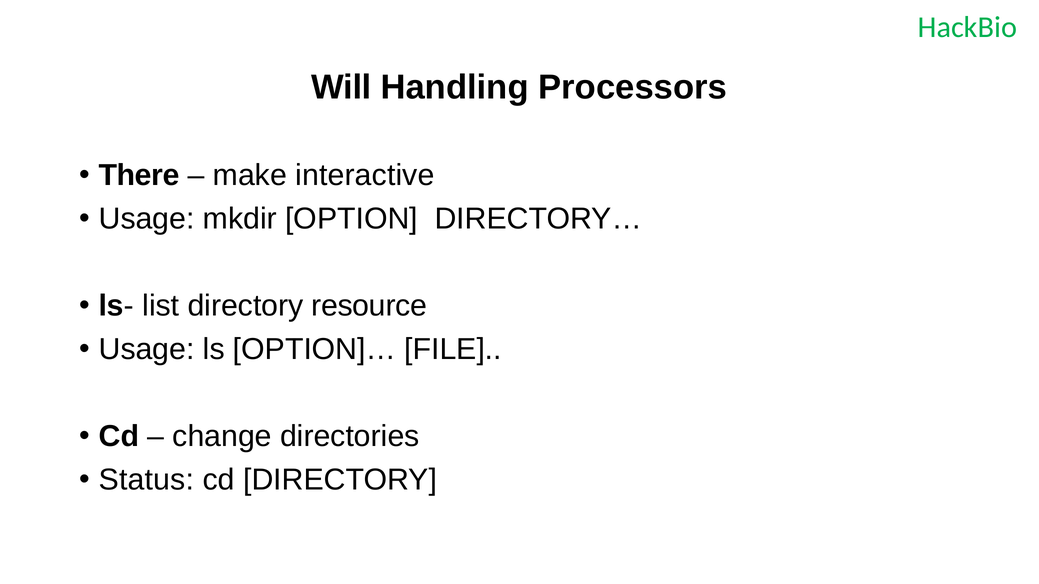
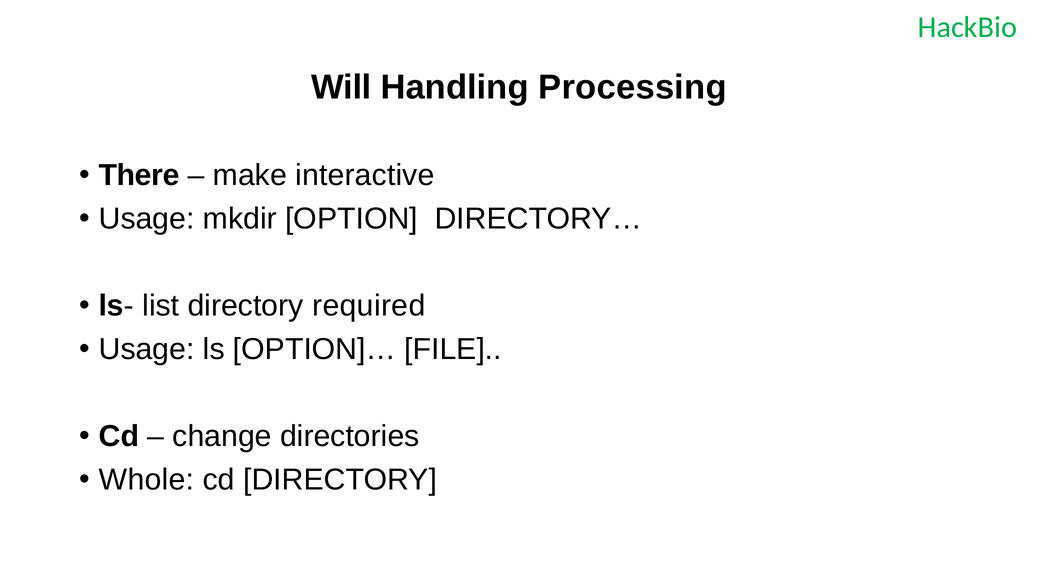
Processors: Processors -> Processing
resource: resource -> required
Status: Status -> Whole
